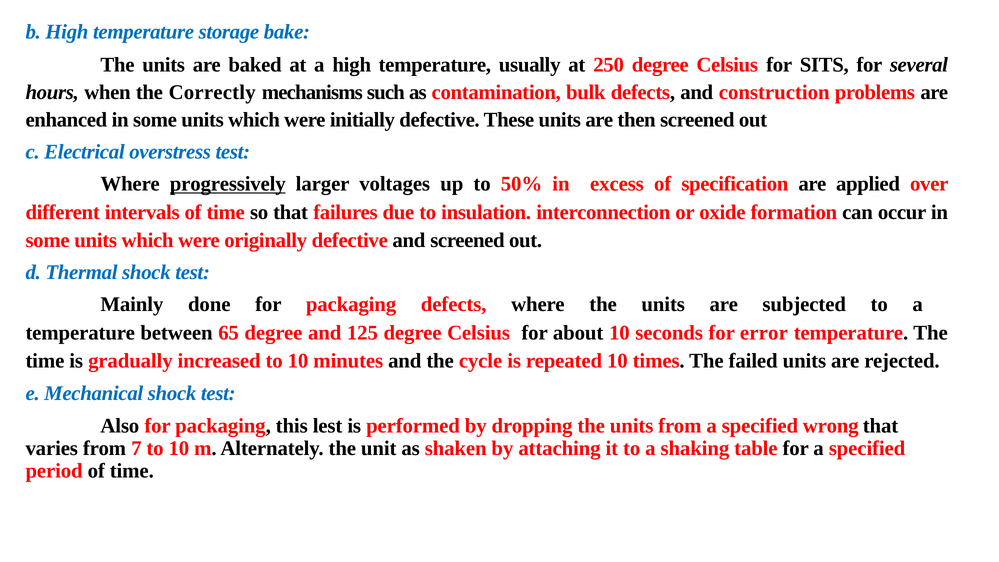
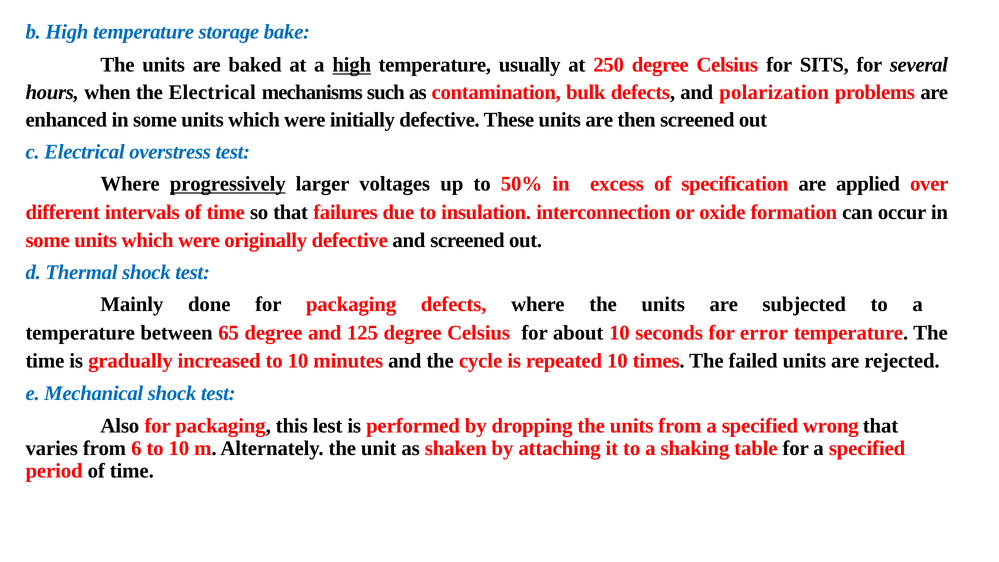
high at (352, 65) underline: none -> present
the Correctly: Correctly -> Electrical
construction: construction -> polarization
7: 7 -> 6
